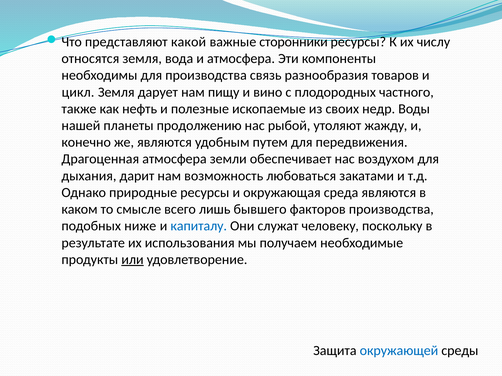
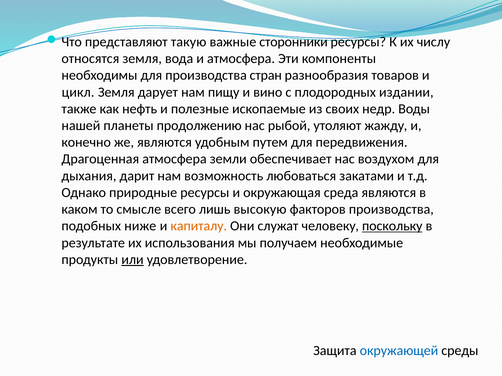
какой: какой -> такую
связь: связь -> стран
частного: частного -> издании
бывшего: бывшего -> высокую
капиталу colour: blue -> orange
поскольку underline: none -> present
